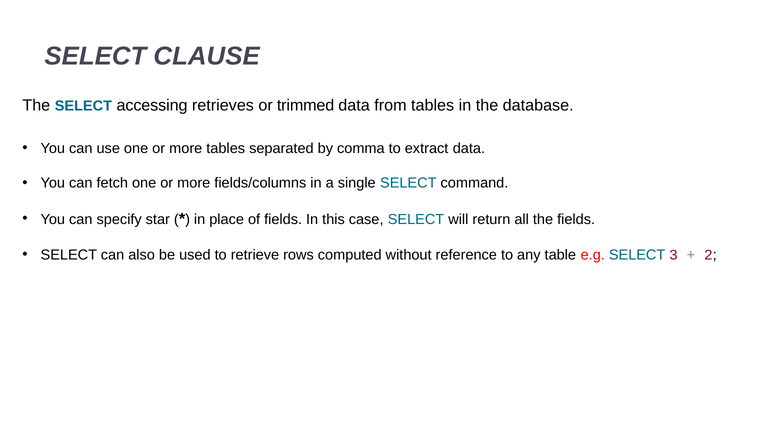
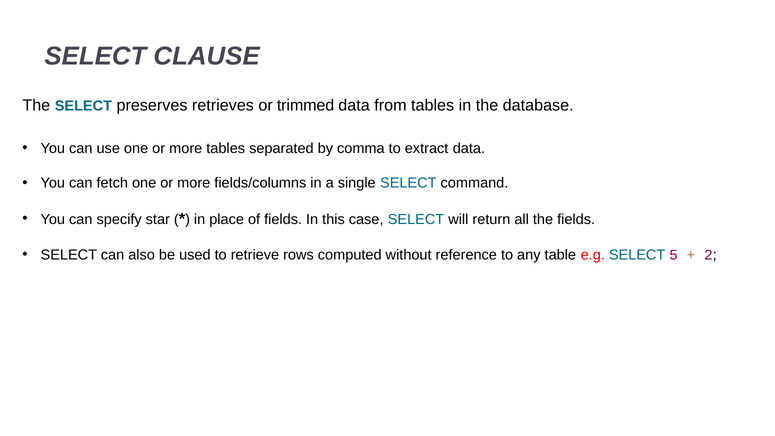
accessing: accessing -> preserves
3: 3 -> 5
